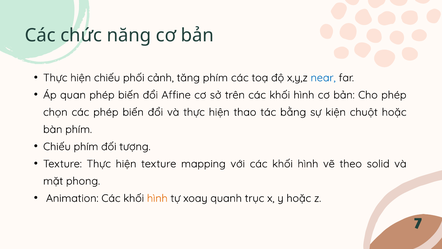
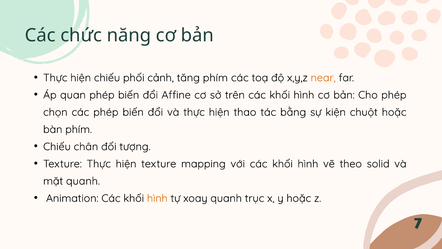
near colour: blue -> orange
Chiếu phím: phím -> chân
mặt phong: phong -> quanh
